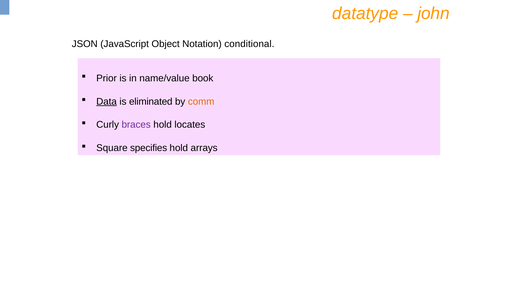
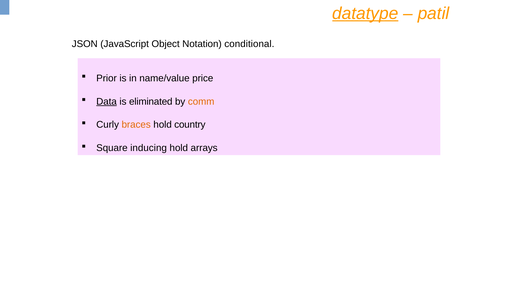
datatype underline: none -> present
john: john -> patil
book: book -> price
braces colour: purple -> orange
locates: locates -> country
specifies: specifies -> inducing
